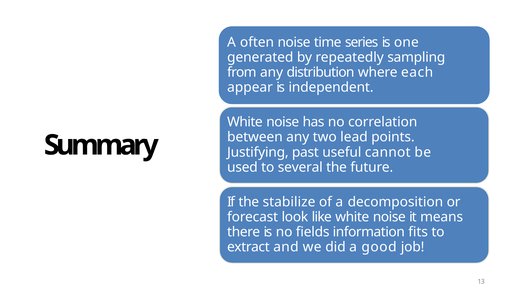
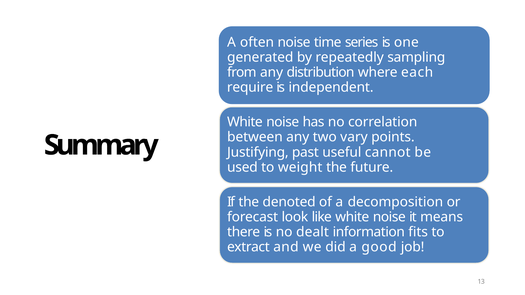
appear: appear -> require
lead: lead -> vary
several: several -> weight
stabilize: stabilize -> denoted
fields: fields -> dealt
